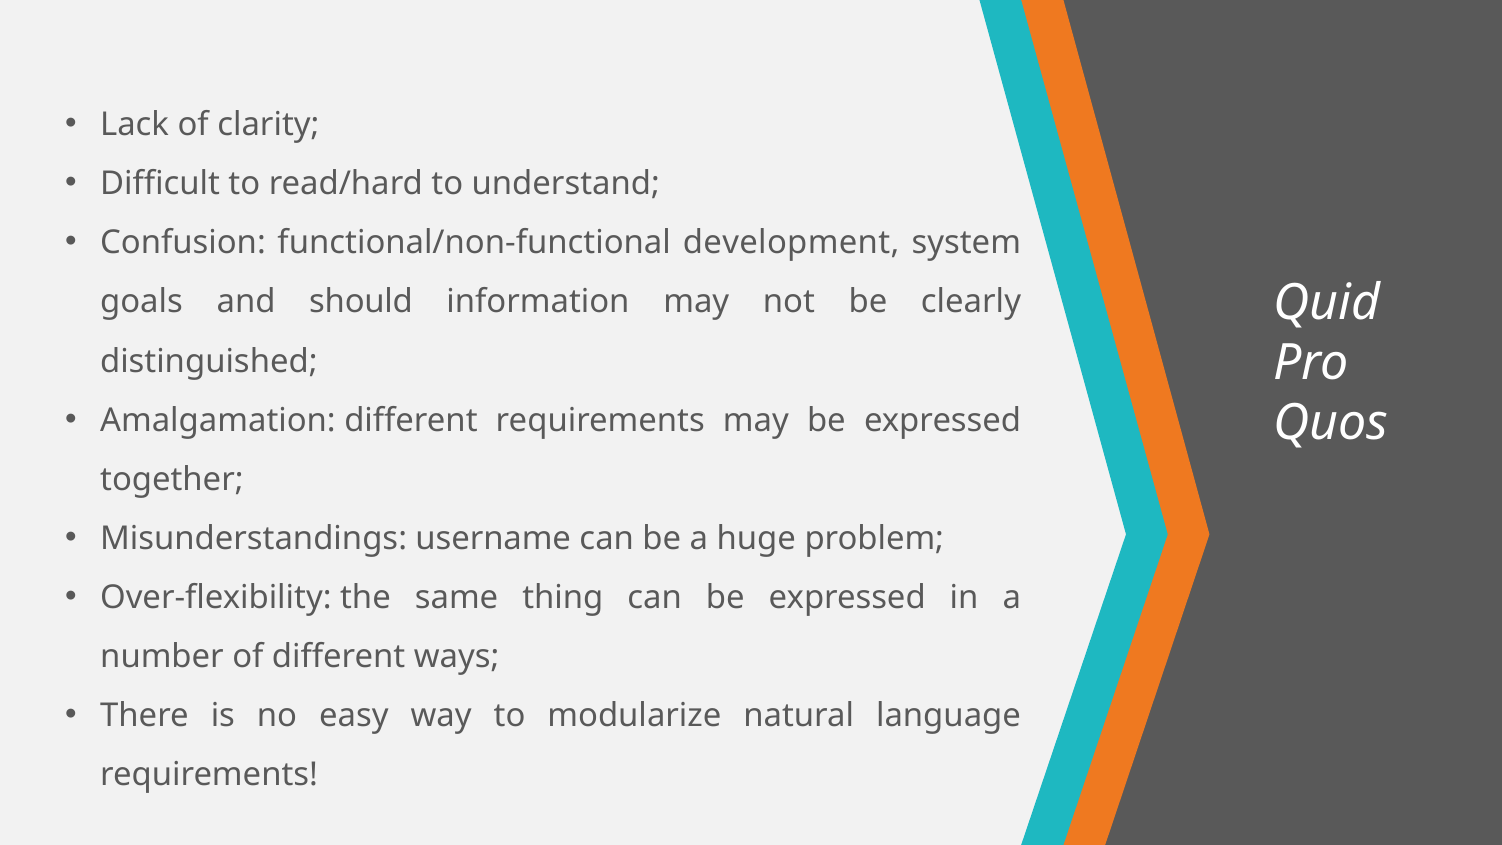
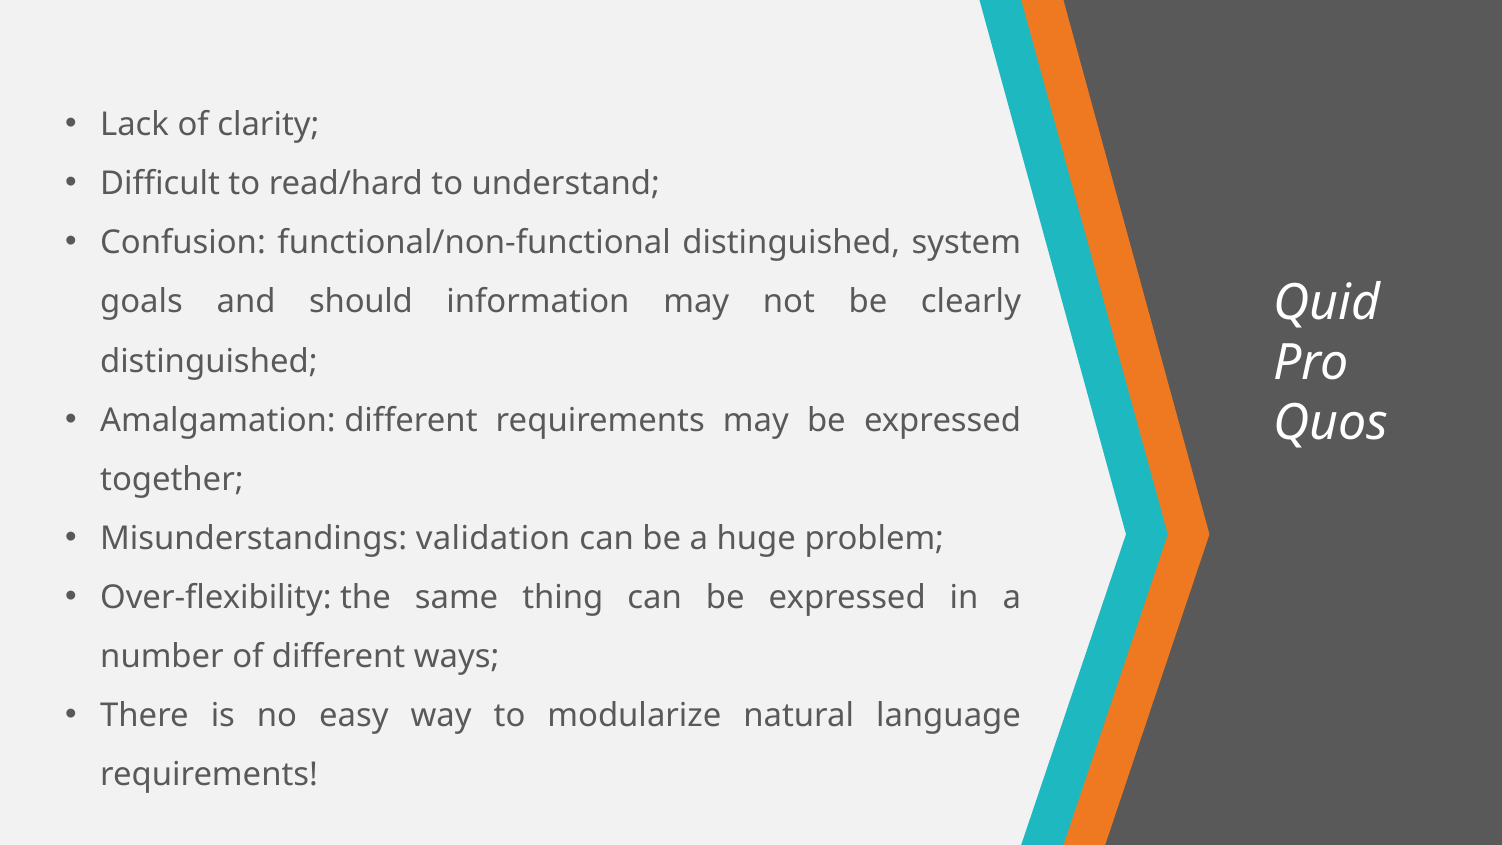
functional/non-functional development: development -> distinguished
username: username -> validation
